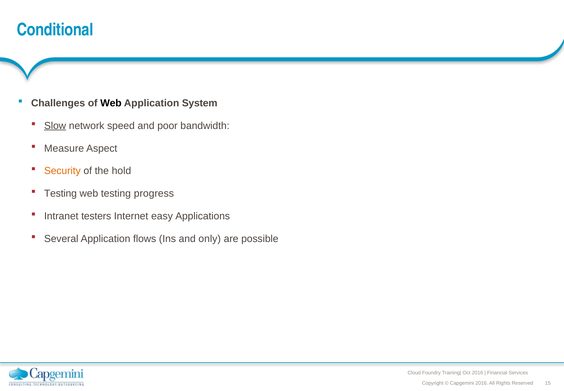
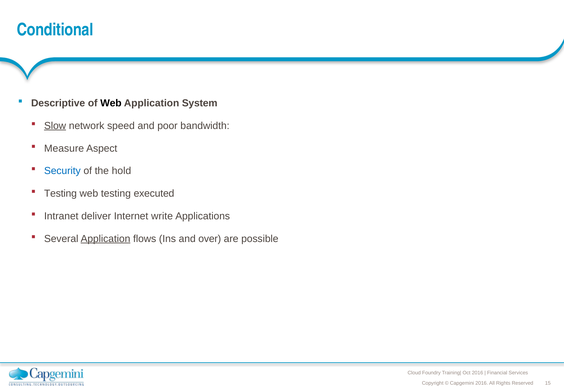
Challenges: Challenges -> Descriptive
Security colour: orange -> blue
progress: progress -> executed
testers: testers -> deliver
easy: easy -> write
Application at (105, 238) underline: none -> present
only: only -> over
